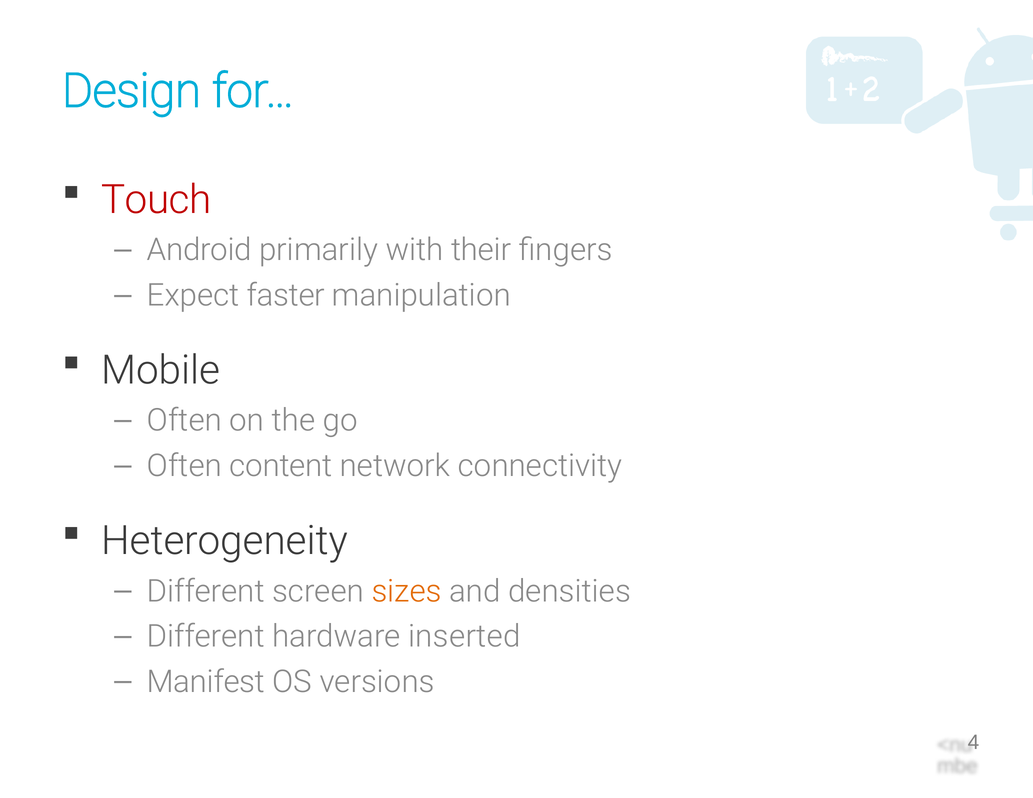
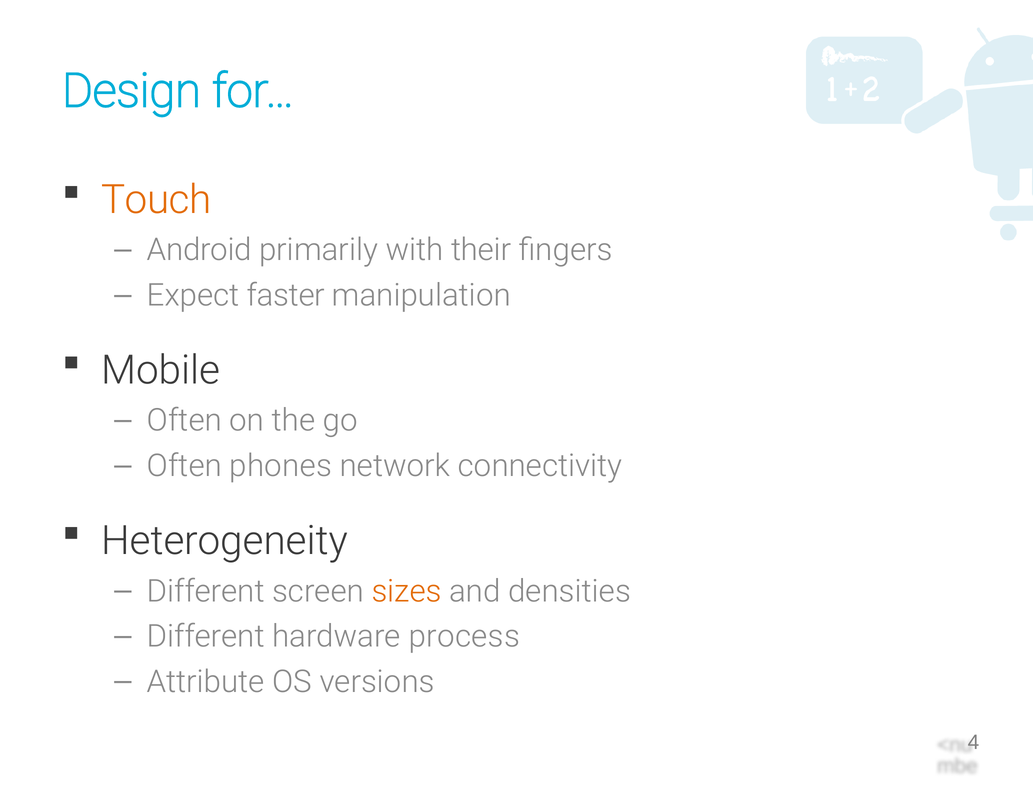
Touch colour: red -> orange
content: content -> phones
inserted: inserted -> process
Manifest: Manifest -> Attribute
